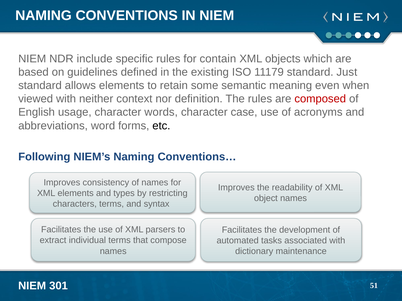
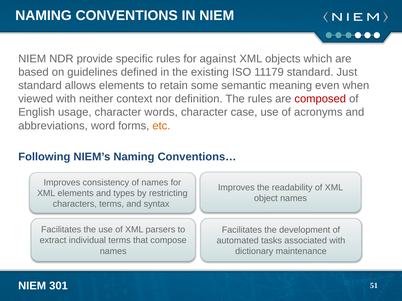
include: include -> provide
contain: contain -> against
etc colour: black -> orange
